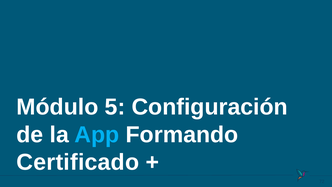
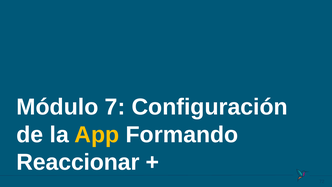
5: 5 -> 7
App colour: light blue -> yellow
Certificado: Certificado -> Reaccionar
